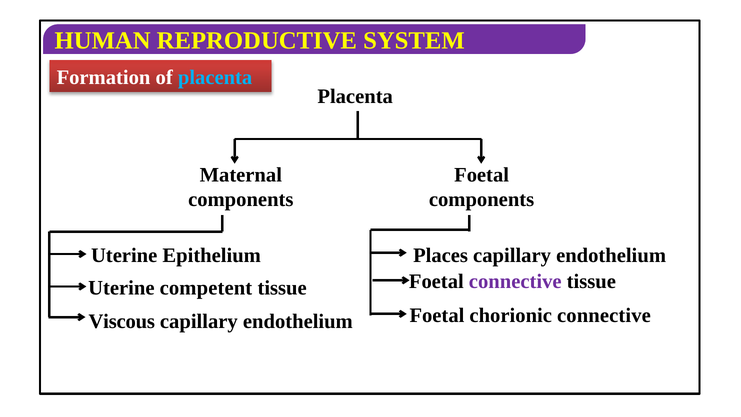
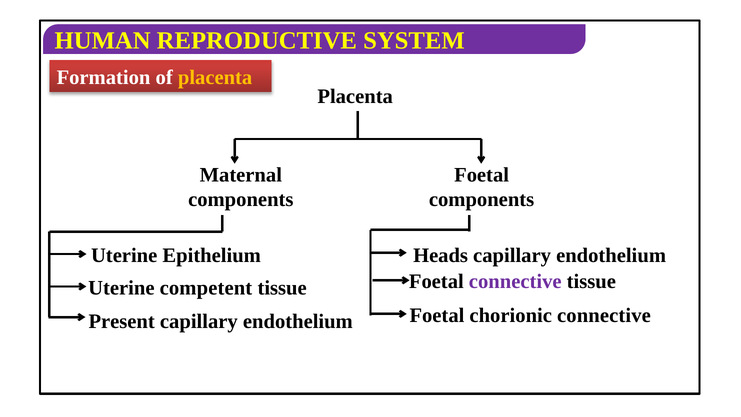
placenta at (215, 78) colour: light blue -> yellow
Places: Places -> Heads
Viscous: Viscous -> Present
